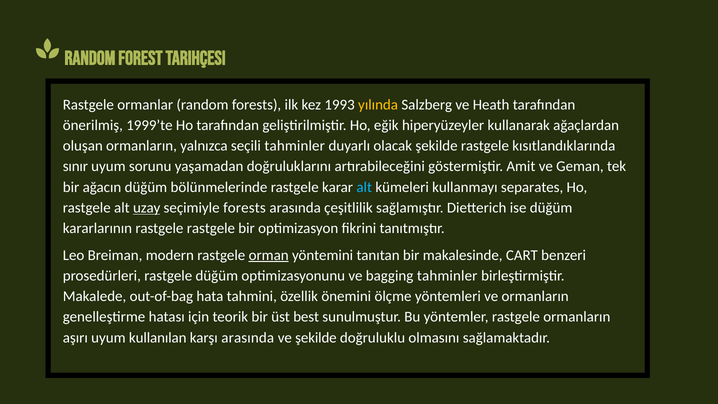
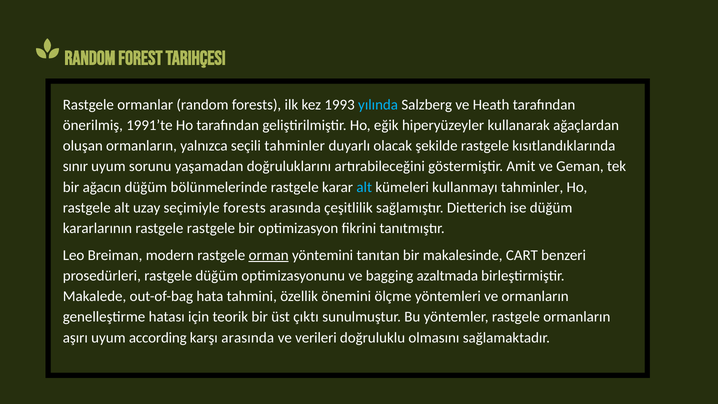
yılında colour: yellow -> light blue
1999’te: 1999’te -> 1991’te
kullanmayı separates: separates -> tahminler
uzay underline: present -> none
bagging tahminler: tahminler -> azaltmada
best: best -> çıktı
kullanılan: kullanılan -> according
ve şekilde: şekilde -> verileri
